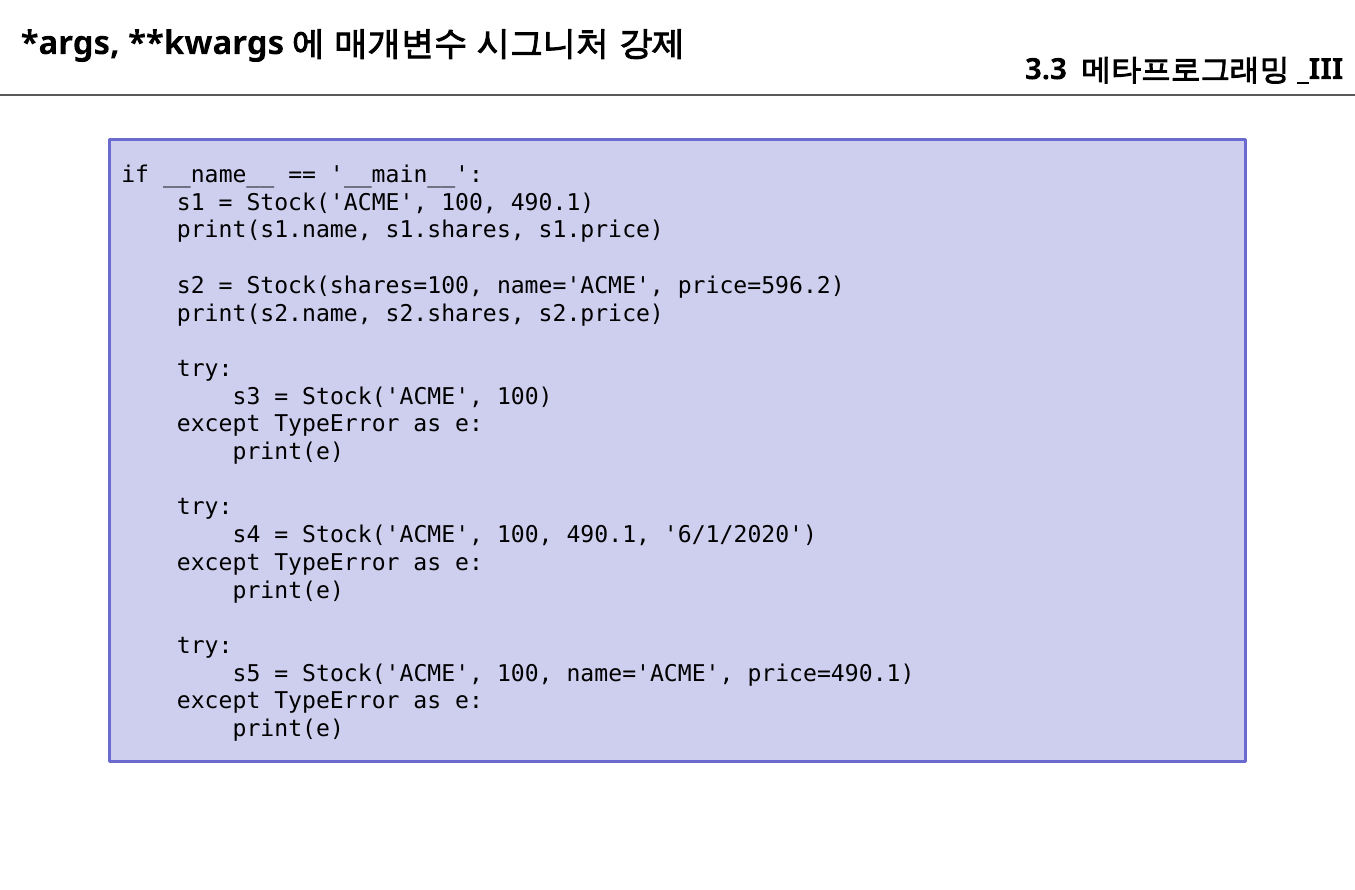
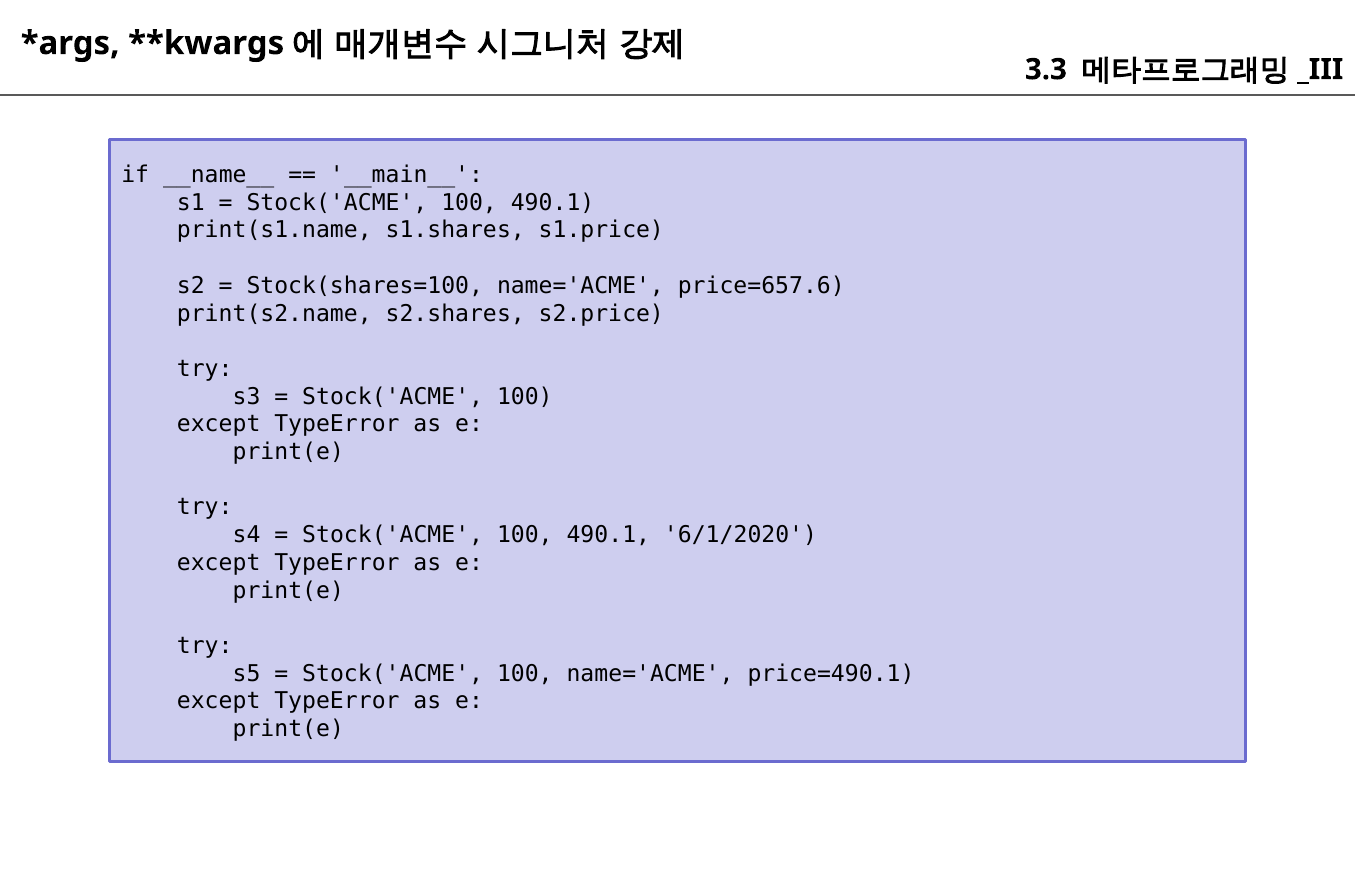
price=596.2: price=596.2 -> price=657.6
